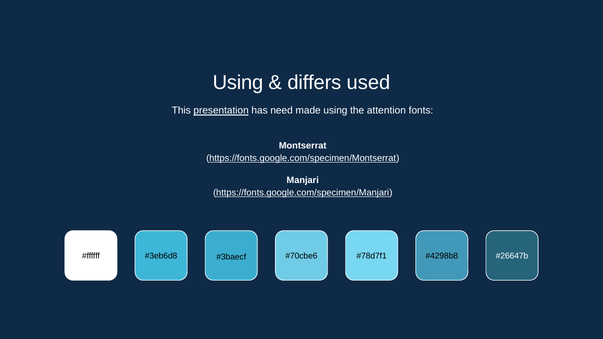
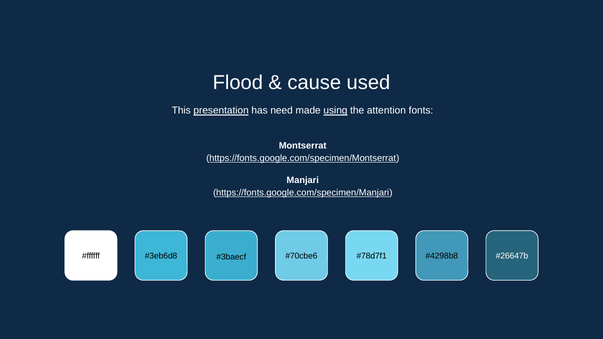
Using at (238, 82): Using -> Flood
differs: differs -> cause
using at (335, 111) underline: none -> present
